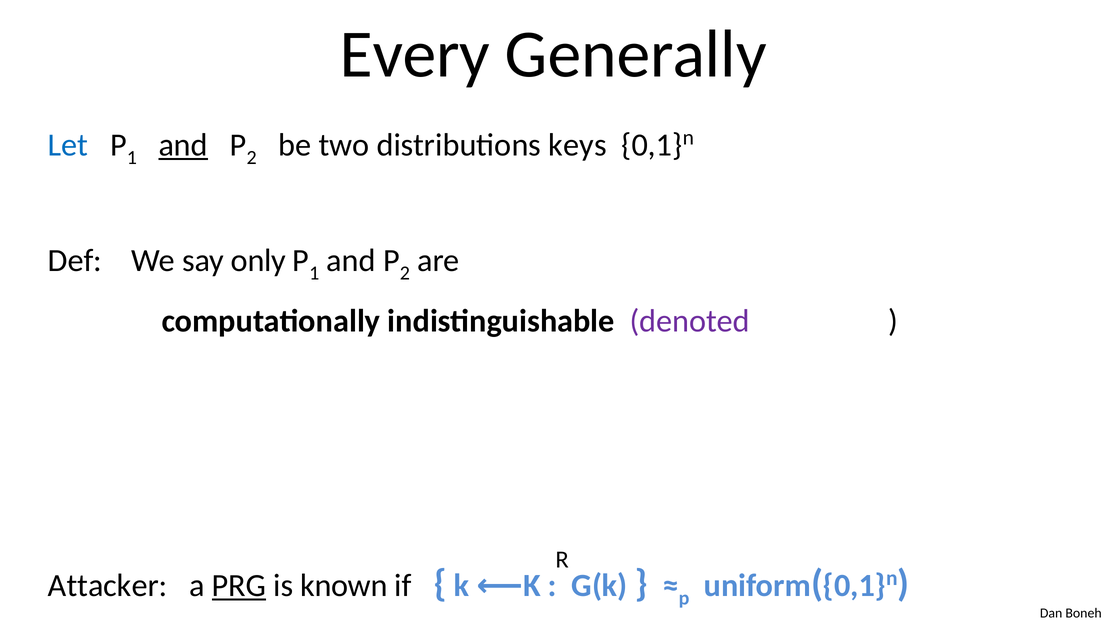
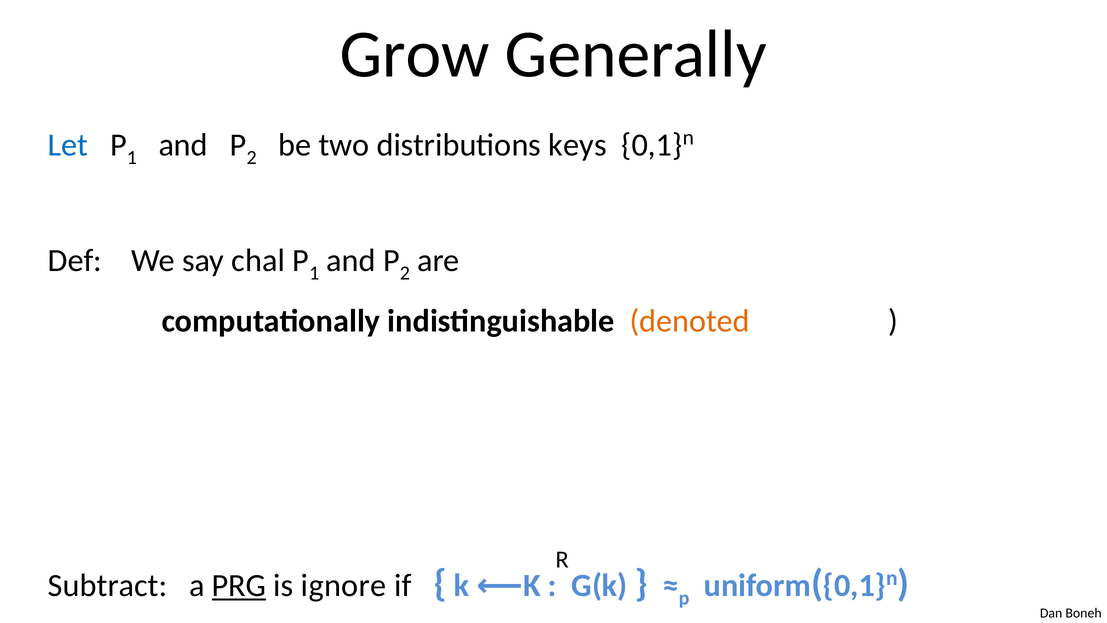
Every: Every -> Grow
and at (183, 145) underline: present -> none
only: only -> chal
denoted colour: purple -> orange
Attacker: Attacker -> Subtract
known: known -> ignore
